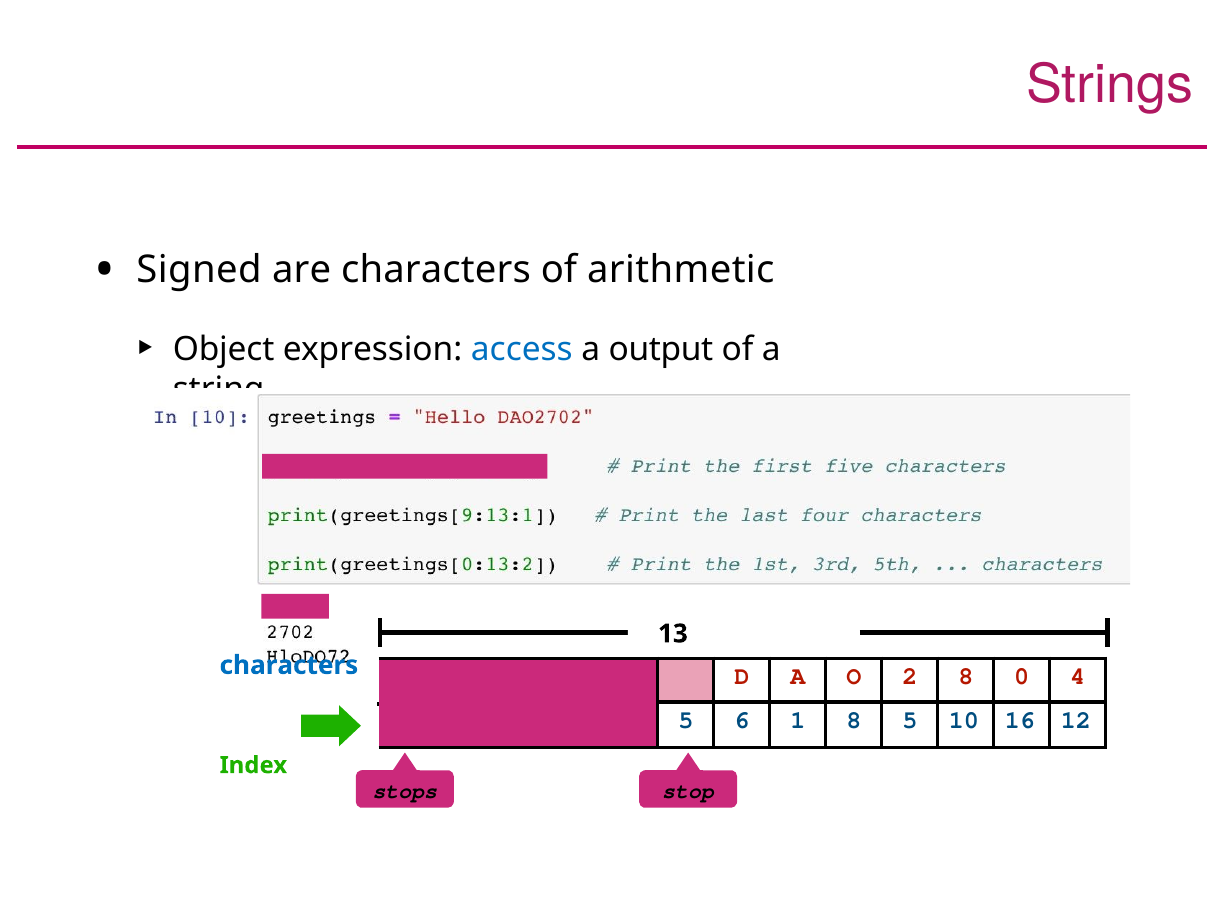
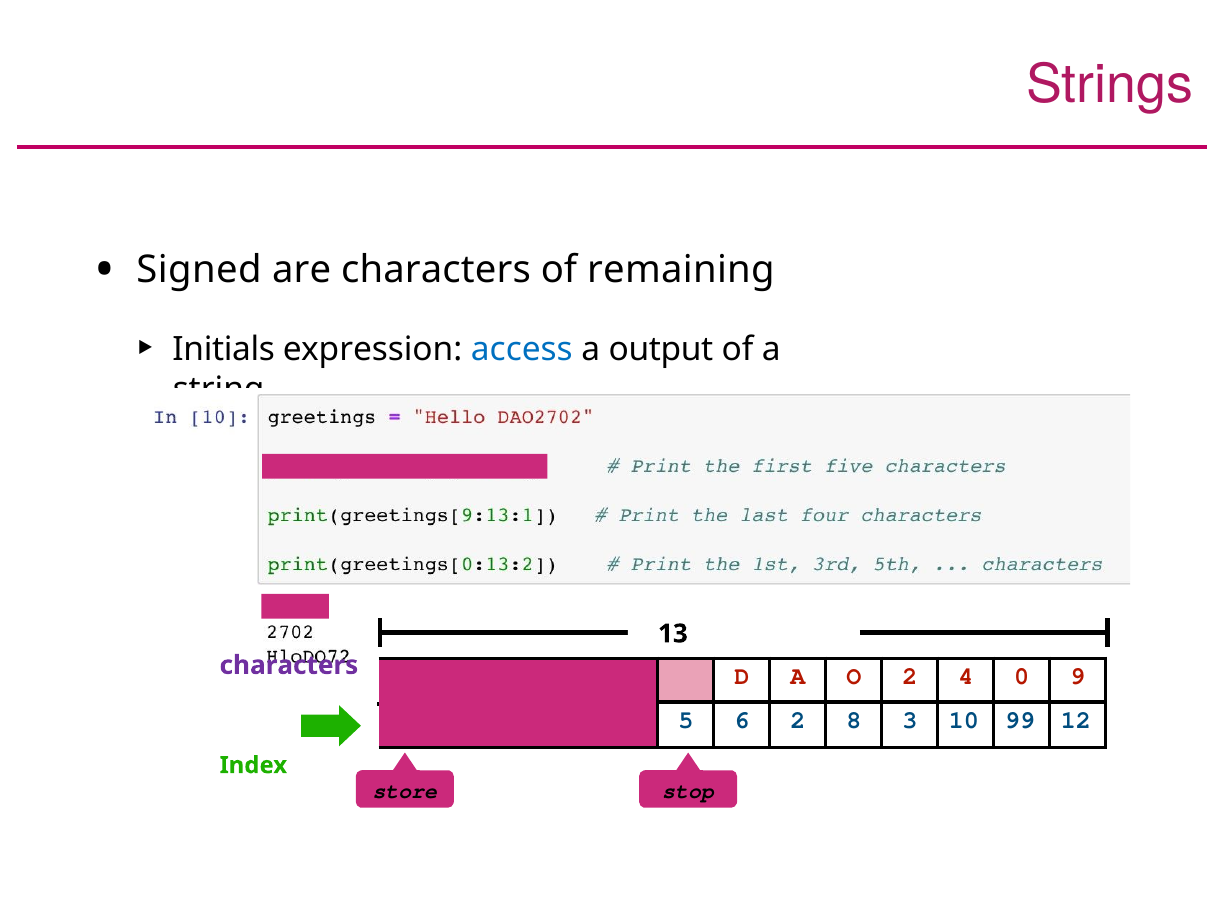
arithmetic: arithmetic -> remaining
Object: Object -> Initials
characters at (289, 665) colour: blue -> purple
2 8: 8 -> 4
0 4: 4 -> 9
6 1: 1 -> 2
8 5: 5 -> 3
16: 16 -> 99
stops: stops -> store
